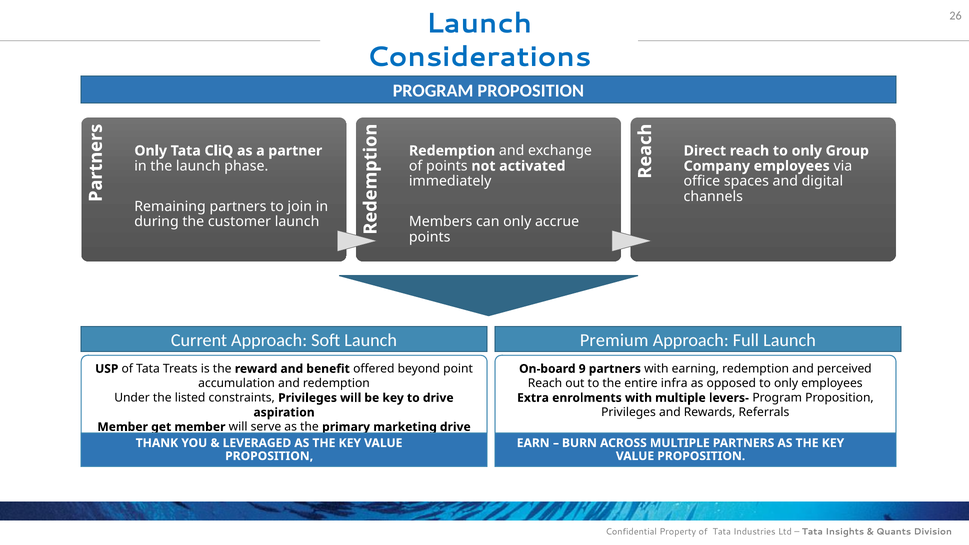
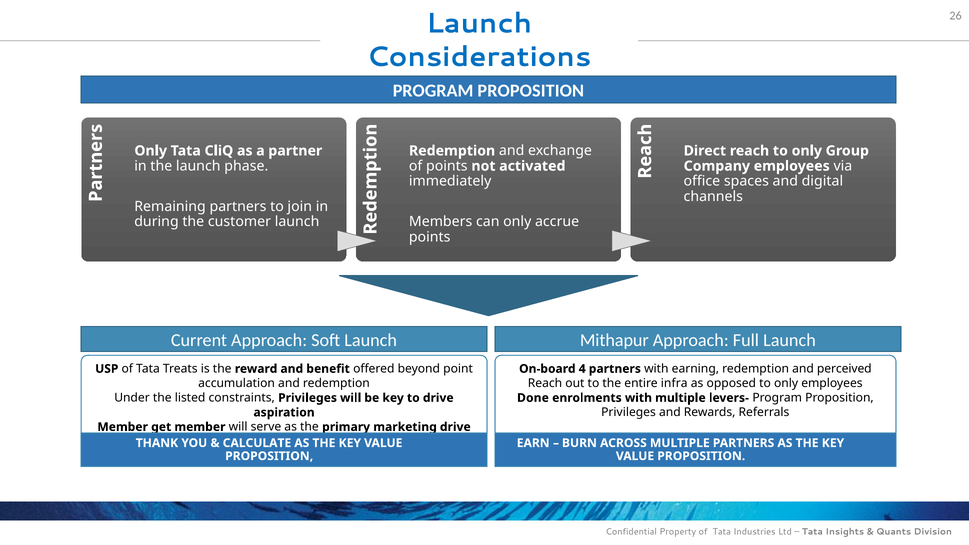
Premium: Premium -> Mithapur
9: 9 -> 4
Extra: Extra -> Done
LEVERAGED: LEVERAGED -> CALCULATE
